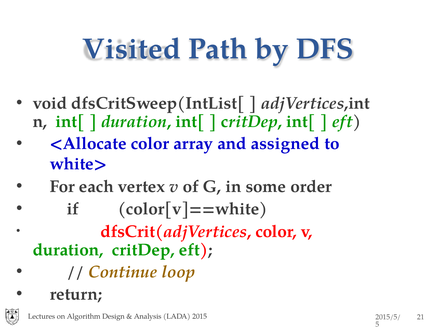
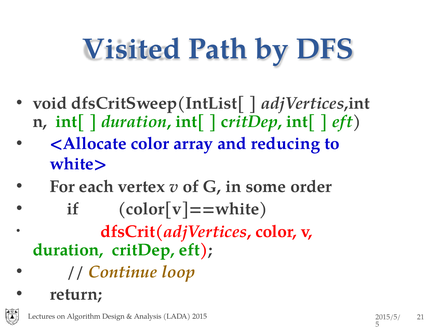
assigned: assigned -> reducing
